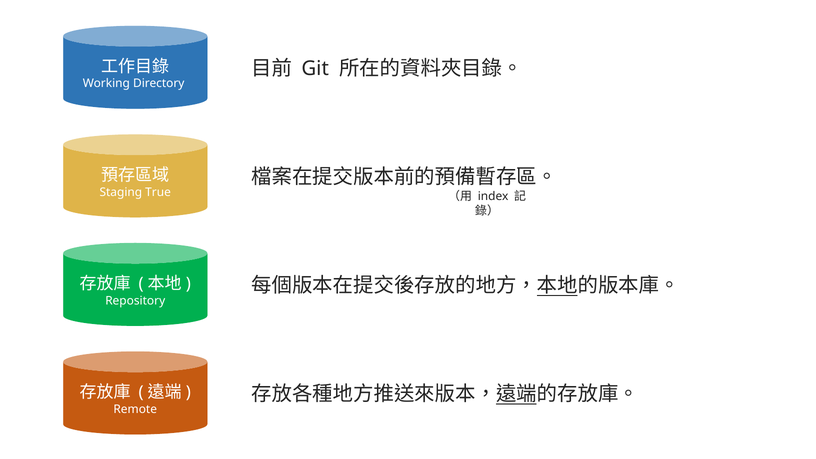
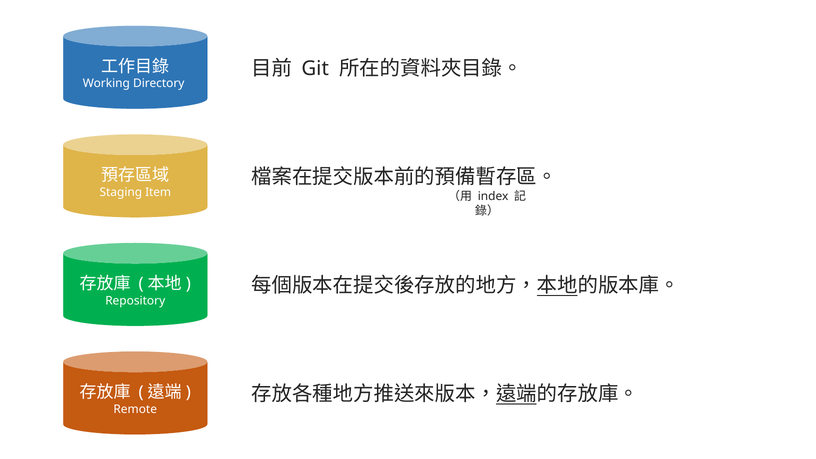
True: True -> Item
